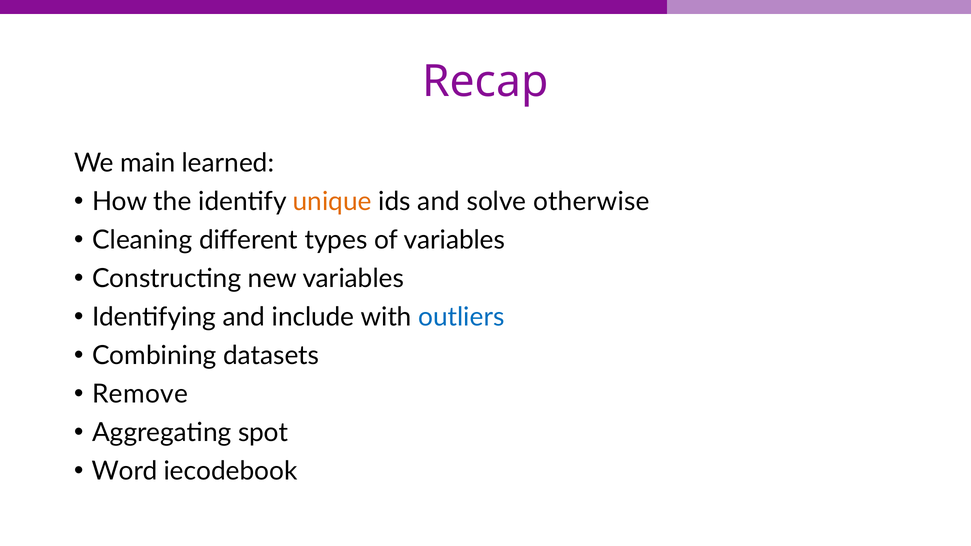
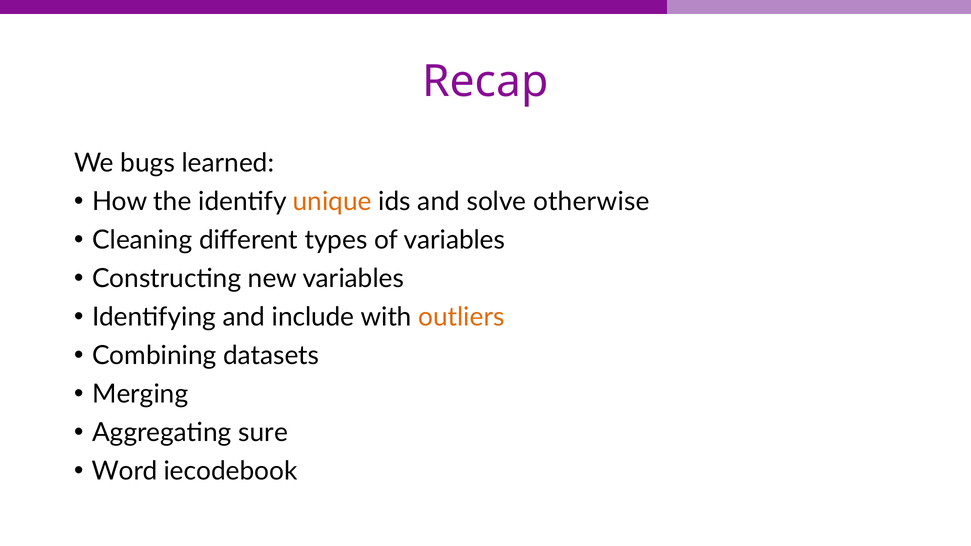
main: main -> bugs
outliers colour: blue -> orange
Remove: Remove -> Merging
spot: spot -> sure
